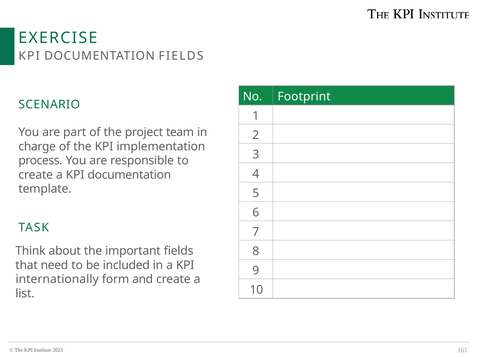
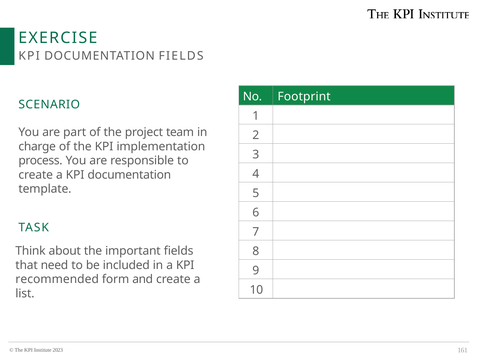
internationally: internationally -> recommended
